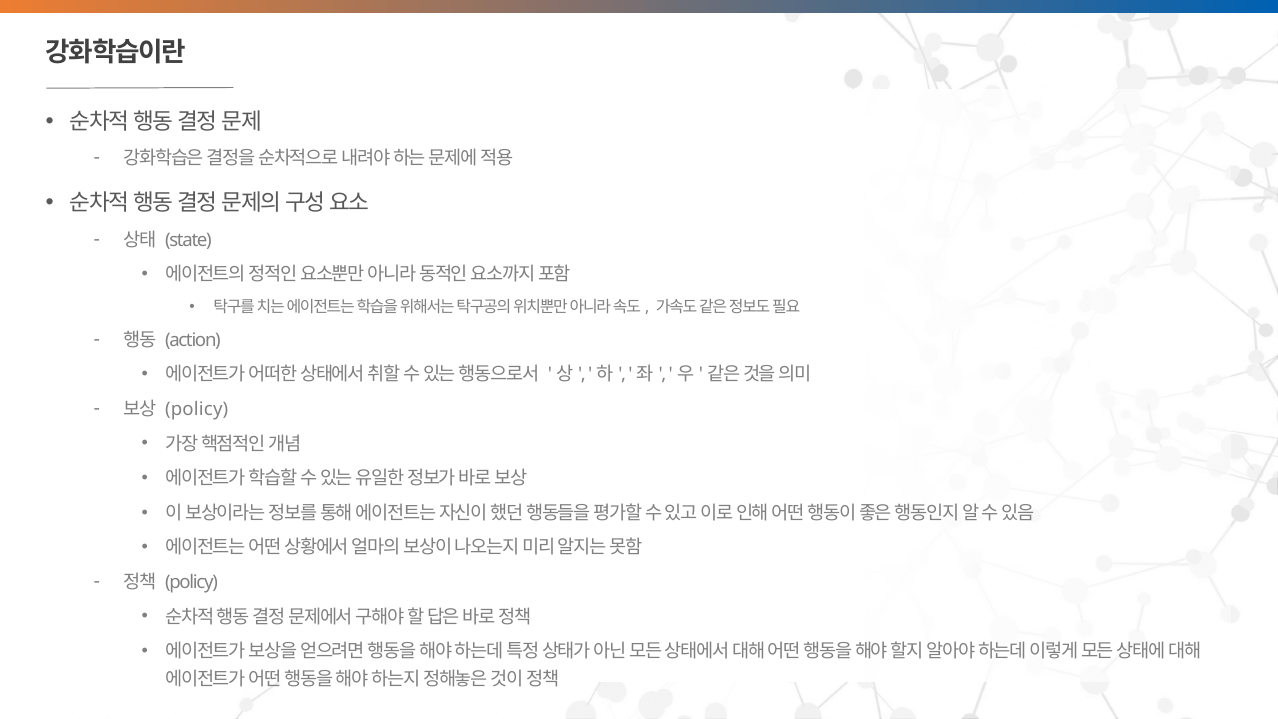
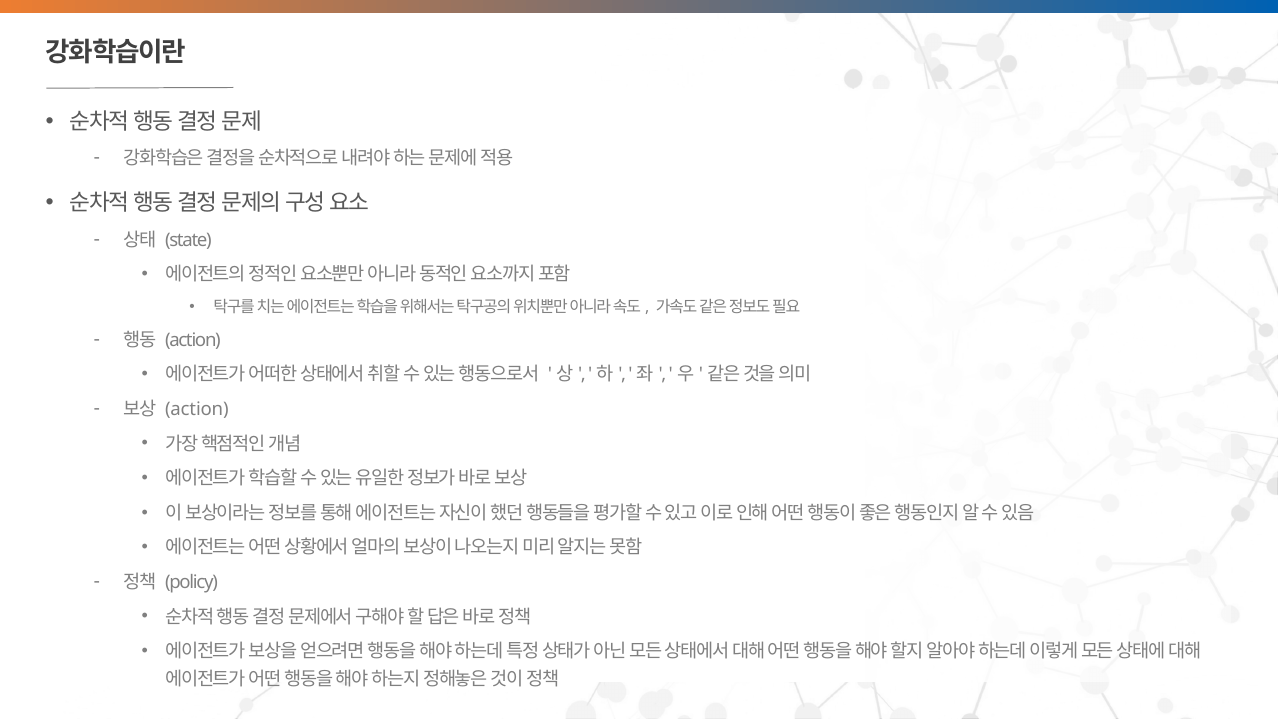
policy at (197, 409): policy -> action
